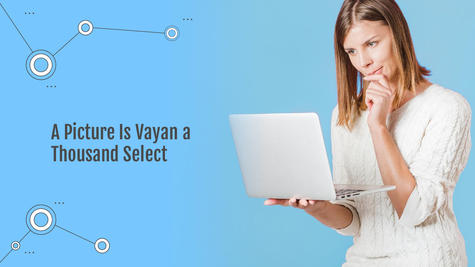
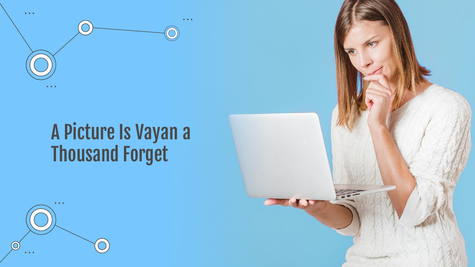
Select: Select -> Forget
